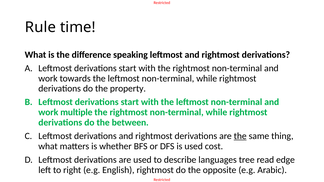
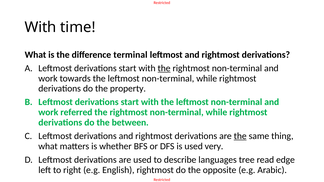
Rule at (40, 27): Rule -> With
speaking: speaking -> terminal
the at (164, 68) underline: none -> present
multiple: multiple -> referred
cost: cost -> very
